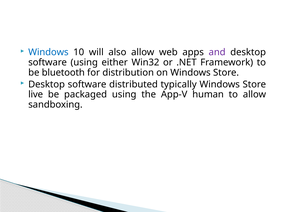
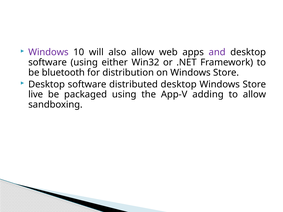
Windows at (48, 52) colour: blue -> purple
distributed typically: typically -> desktop
human: human -> adding
